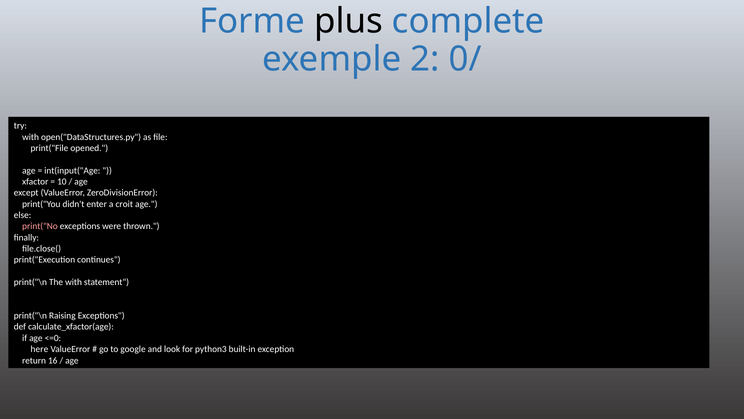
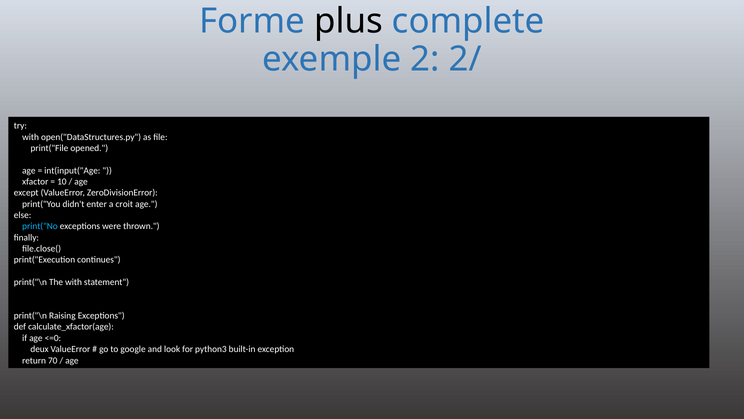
0/: 0/ -> 2/
print("No colour: pink -> light blue
here: here -> deux
16: 16 -> 70
